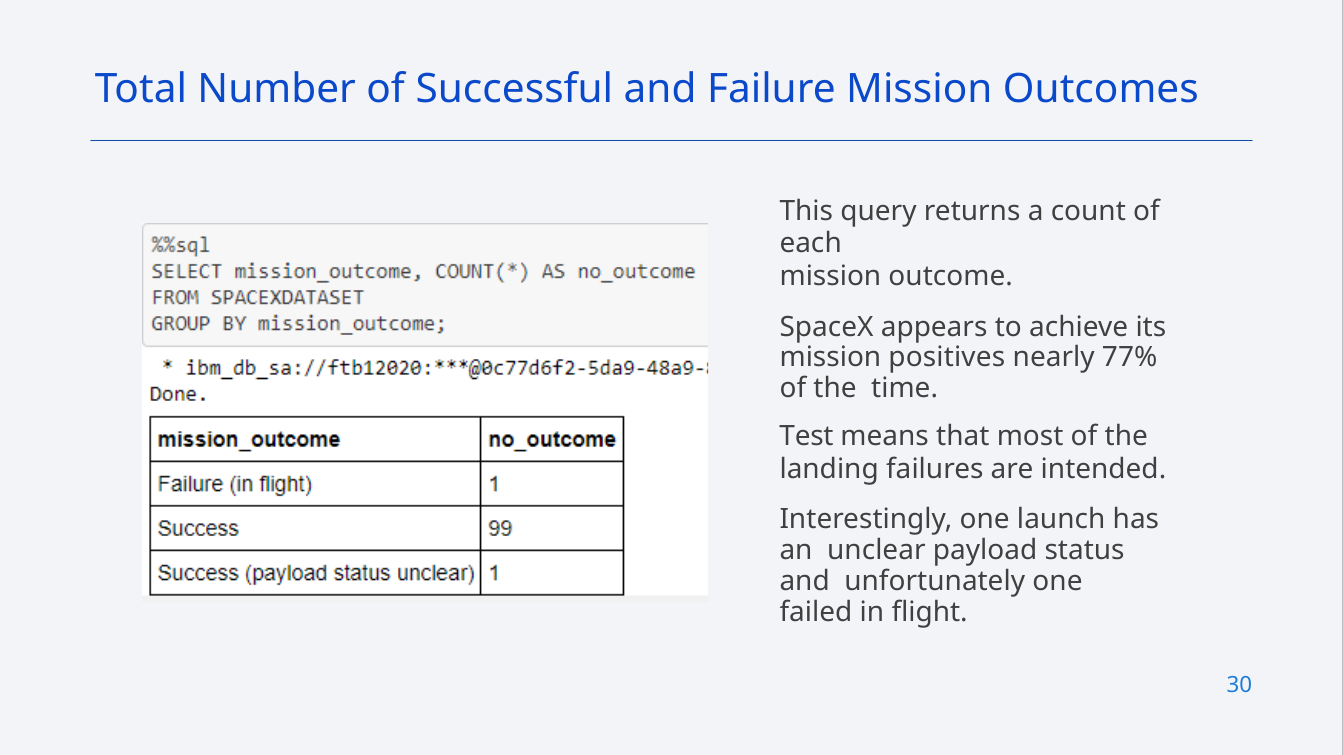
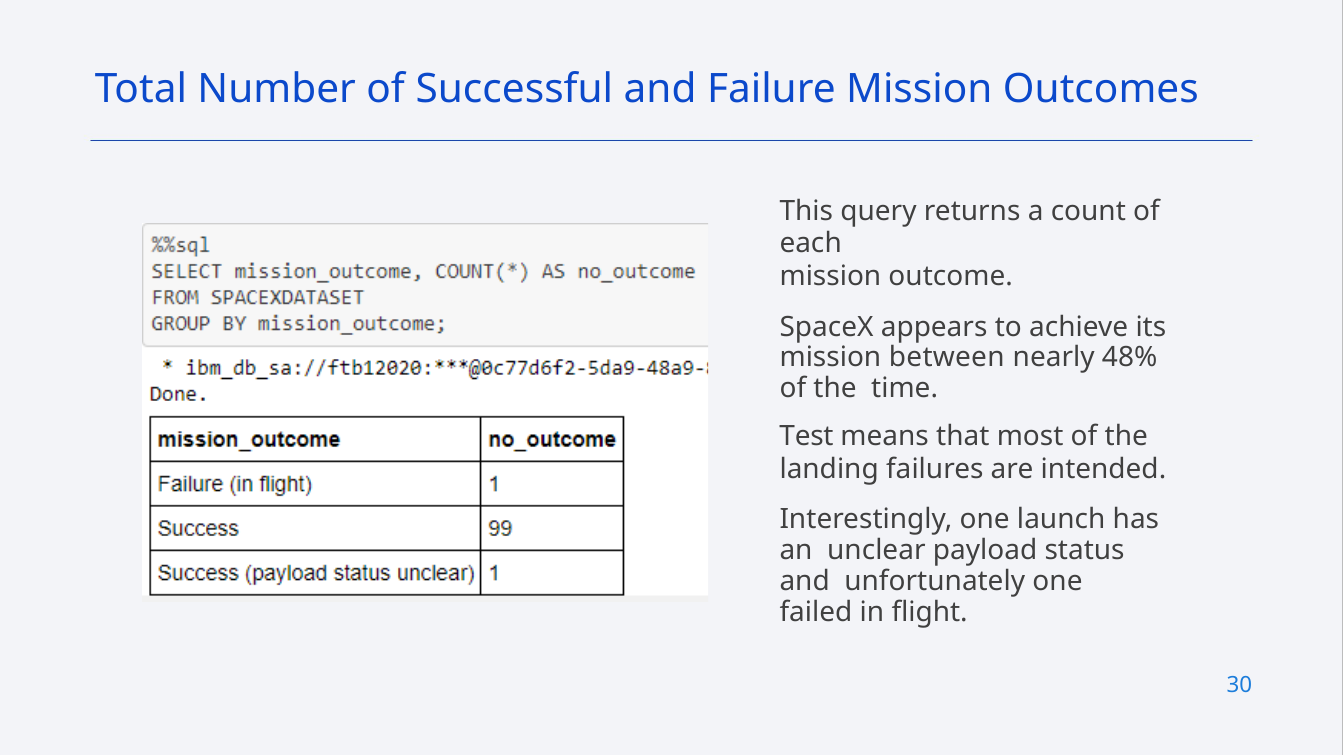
positives: positives -> between
77%: 77% -> 48%
